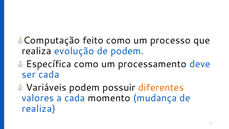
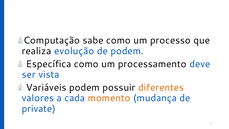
feito: feito -> sabe
ser cada: cada -> vista
momento colour: black -> orange
realiza at (39, 109): realiza -> private
